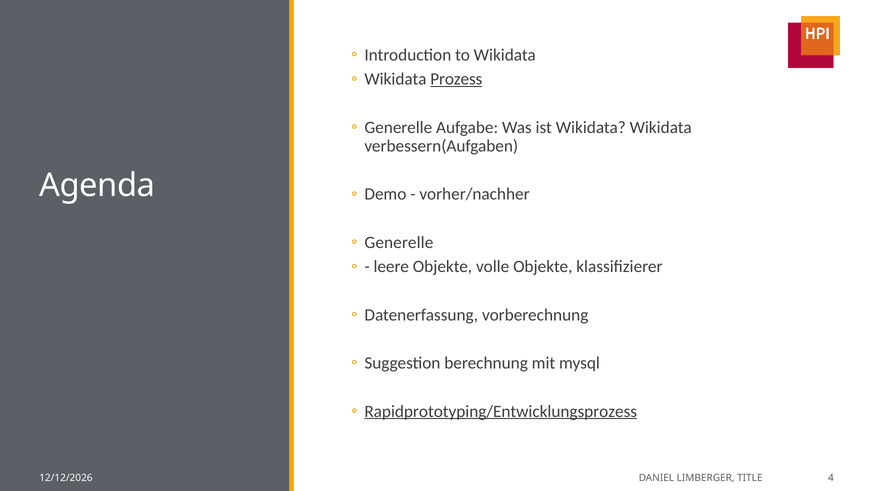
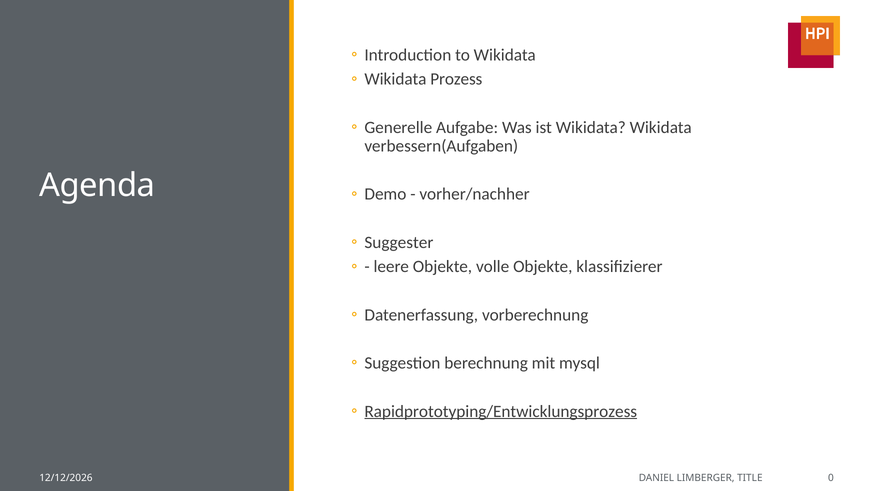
Prozess underline: present -> none
Generelle at (399, 243): Generelle -> Suggester
4: 4 -> 0
